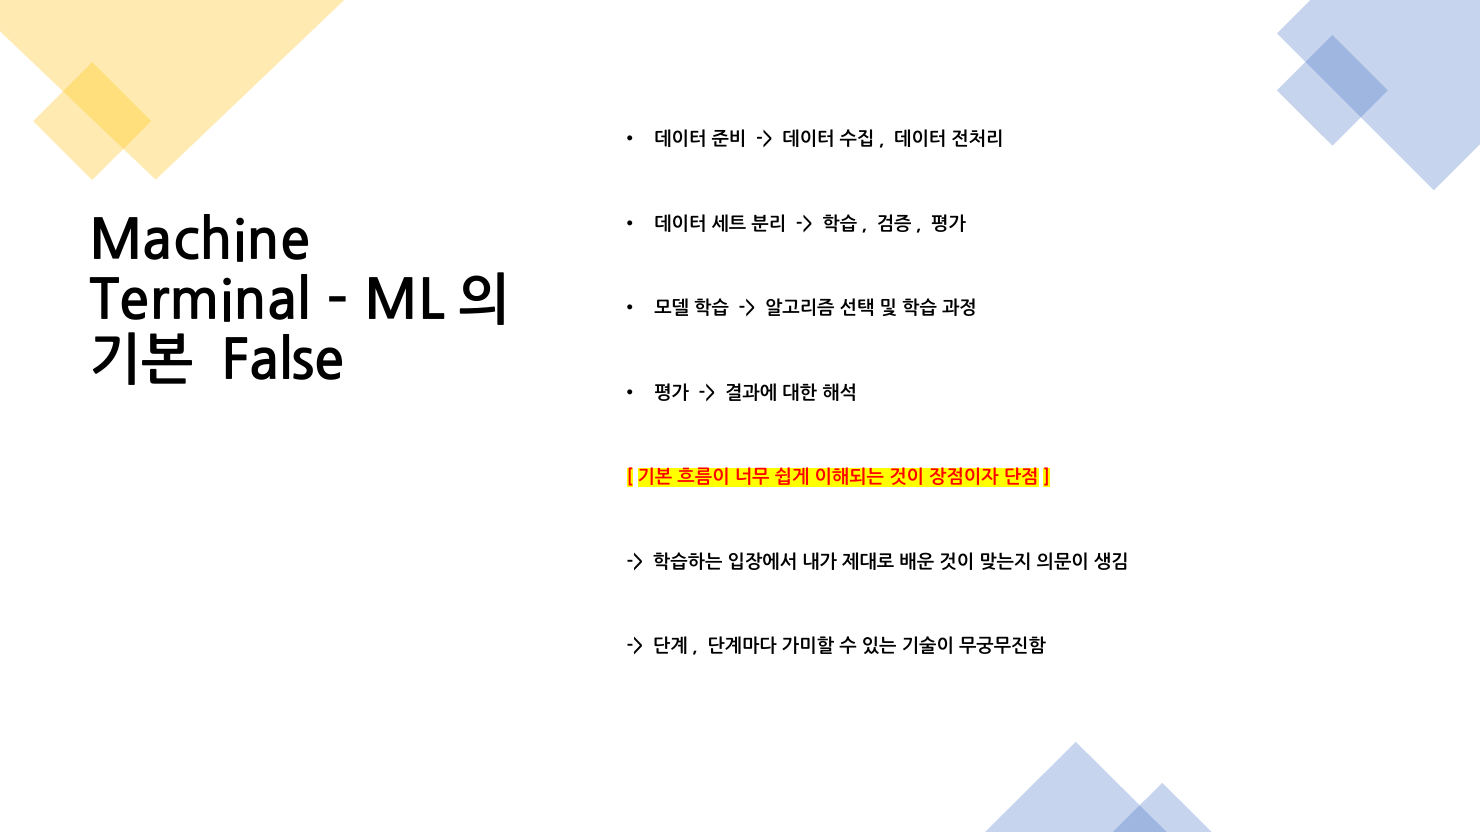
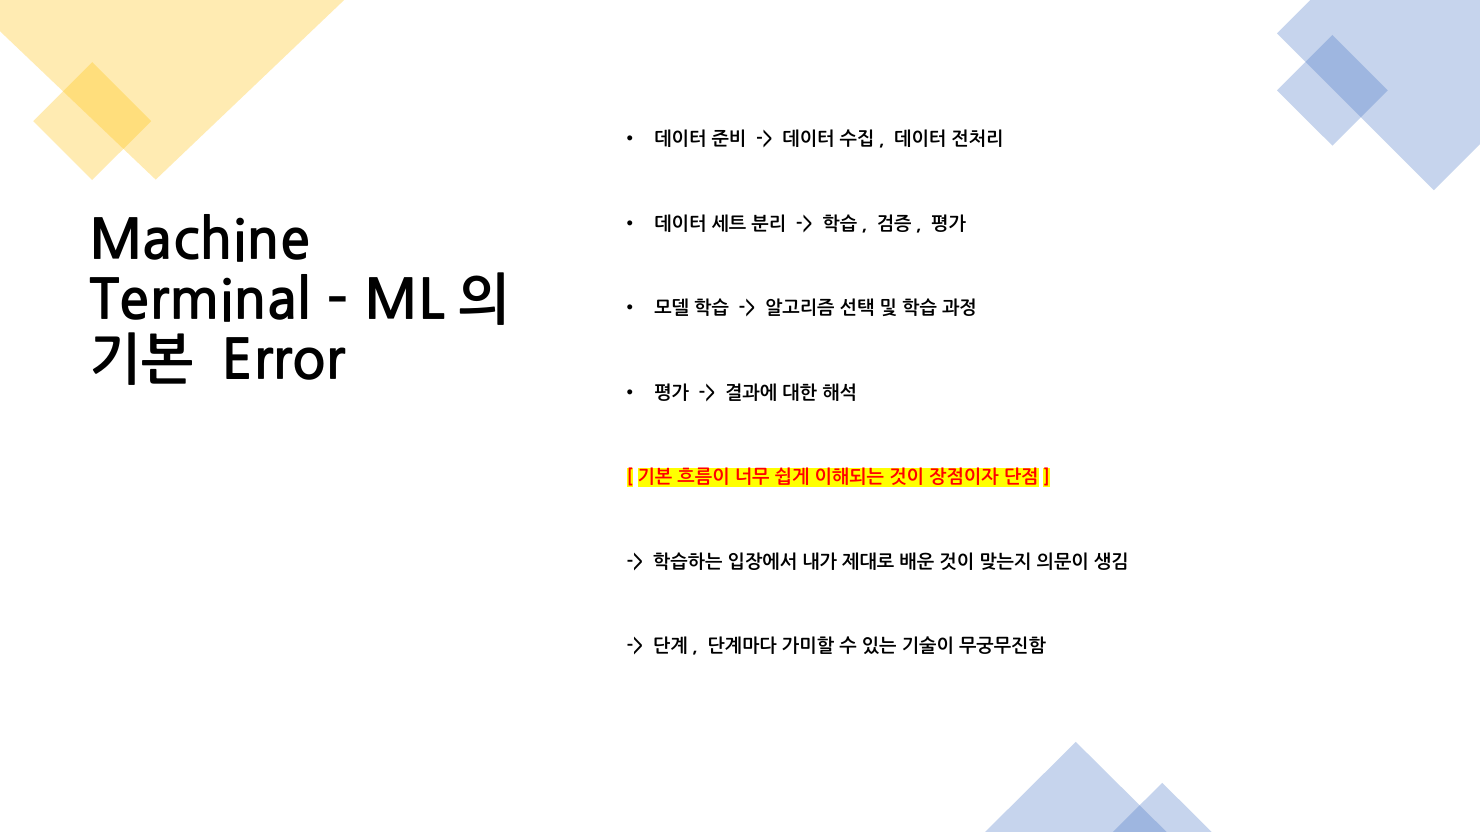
False: False -> Error
